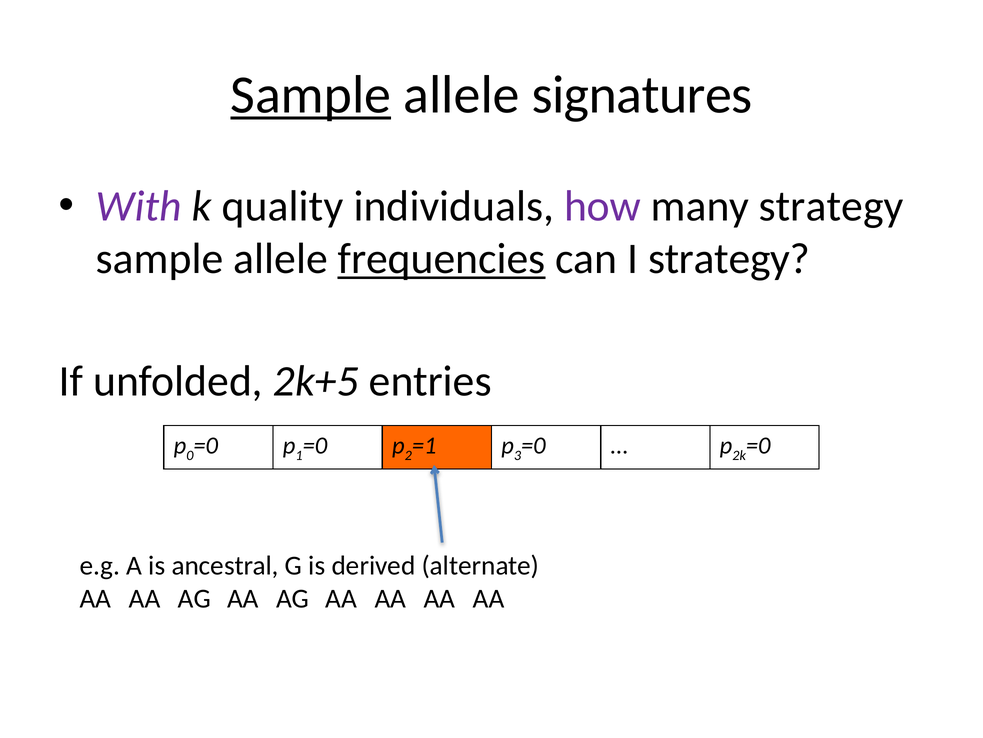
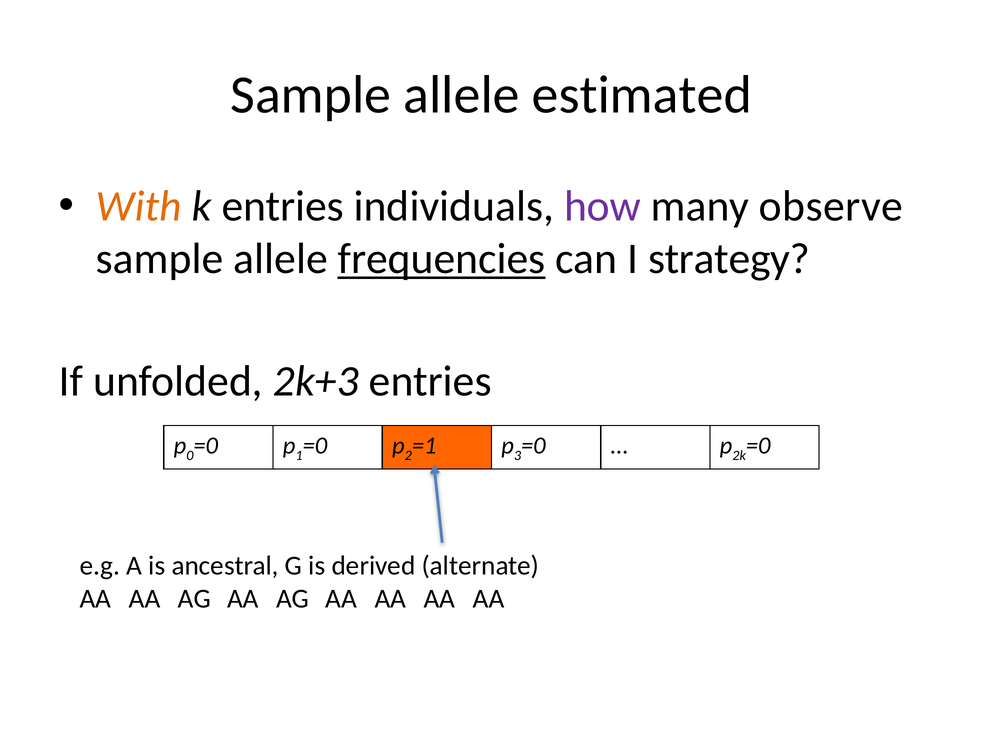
Sample at (311, 95) underline: present -> none
signatures: signatures -> estimated
With colour: purple -> orange
k quality: quality -> entries
many strategy: strategy -> observe
2k+5: 2k+5 -> 2k+3
